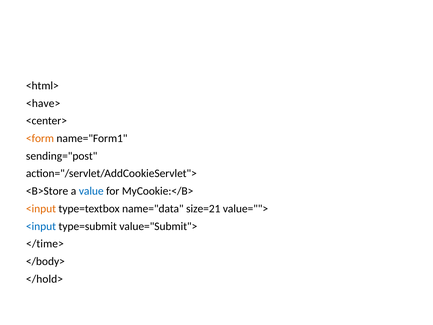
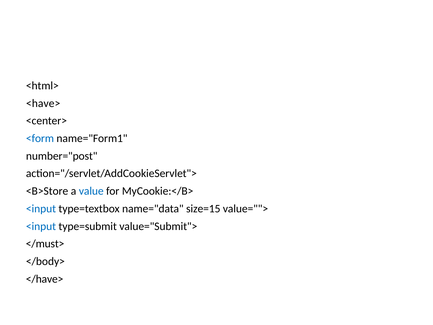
<form colour: orange -> blue
sending="post: sending="post -> number="post
<input at (41, 209) colour: orange -> blue
size=21: size=21 -> size=15
</time>: </time> -> </must>
</hold>: </hold> -> </have>
